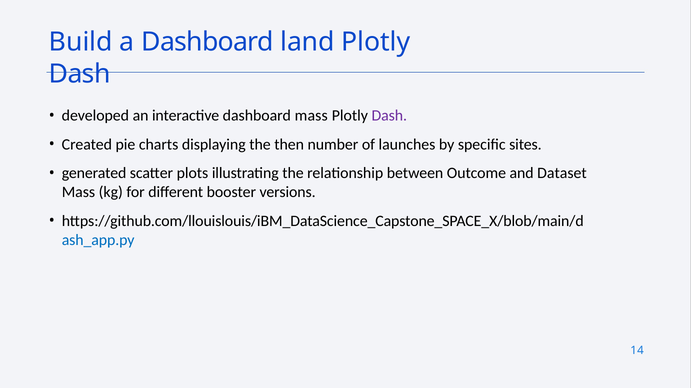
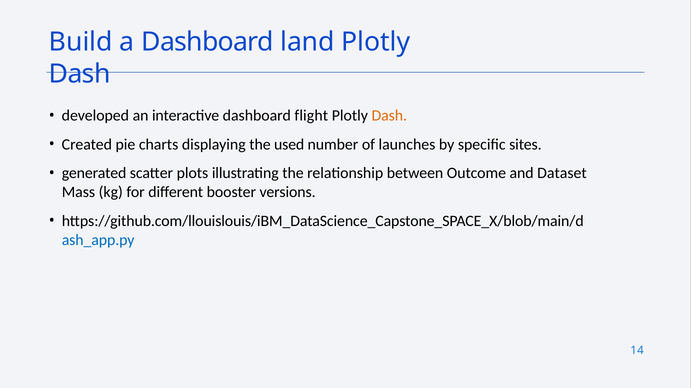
dashboard mass: mass -> flight
Dash at (389, 116) colour: purple -> orange
then: then -> used
